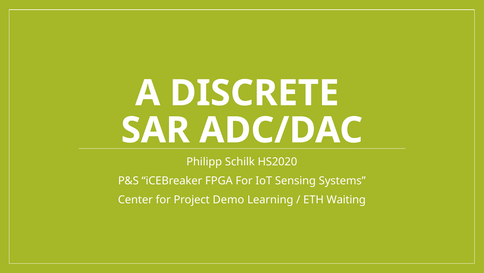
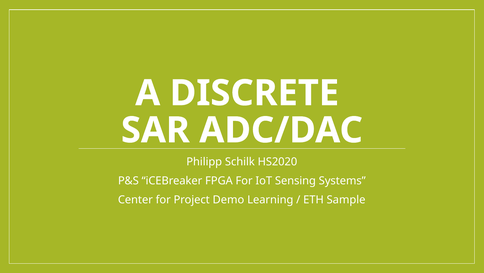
Waiting: Waiting -> Sample
